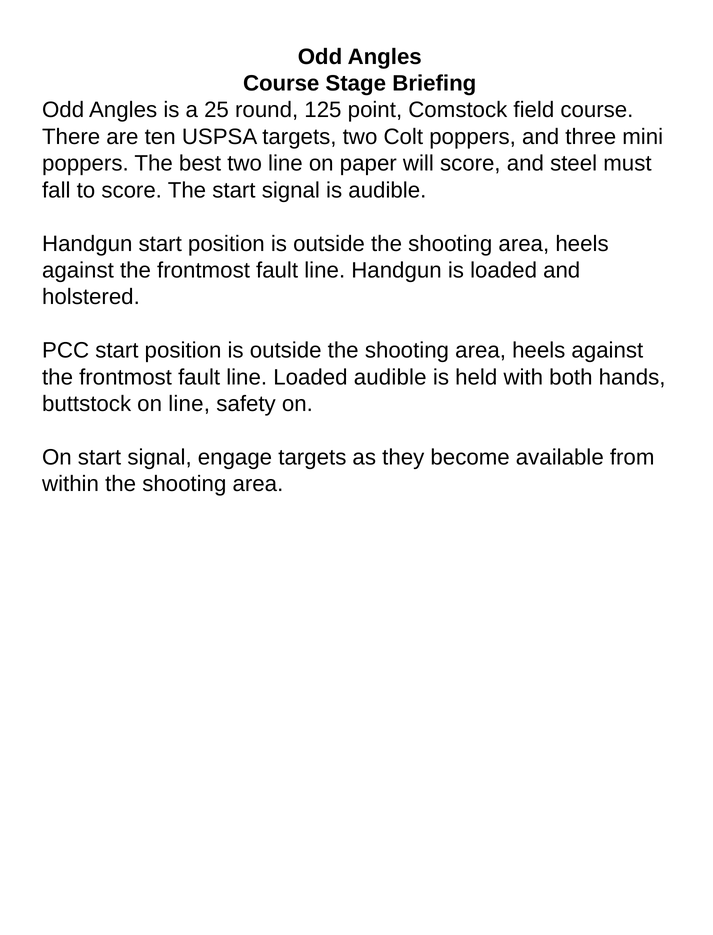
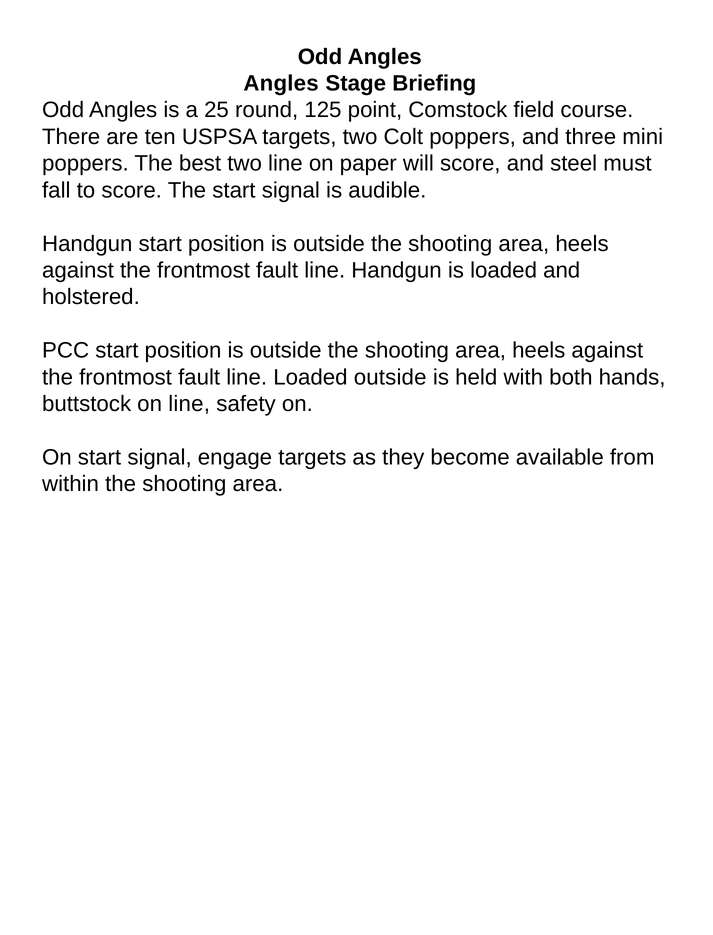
Course at (281, 83): Course -> Angles
Loaded audible: audible -> outside
